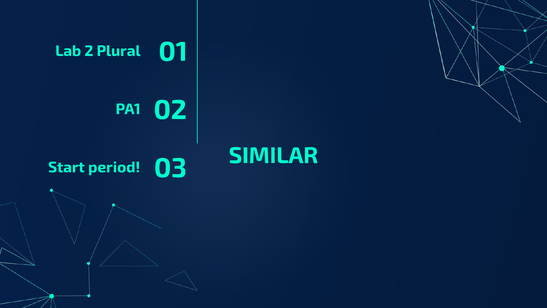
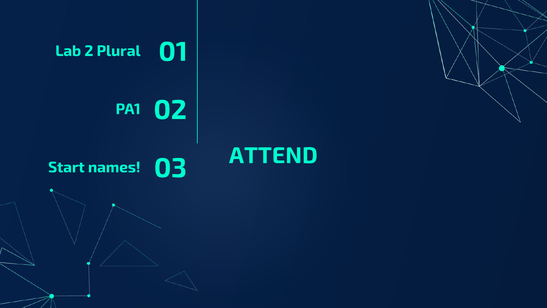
SIMILAR: SIMILAR -> ATTEND
period: period -> names
